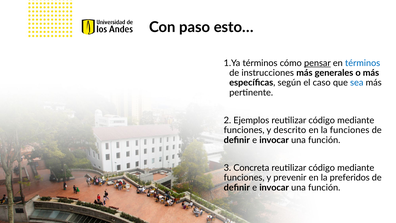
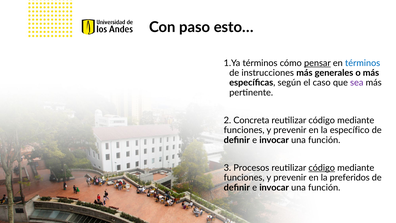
sea colour: blue -> purple
Ejemplos: Ejemplos -> Concreta
descrito at (290, 130): descrito -> prevenir
la funciones: funciones -> específico
Concreta: Concreta -> Procesos
código at (322, 168) underline: none -> present
